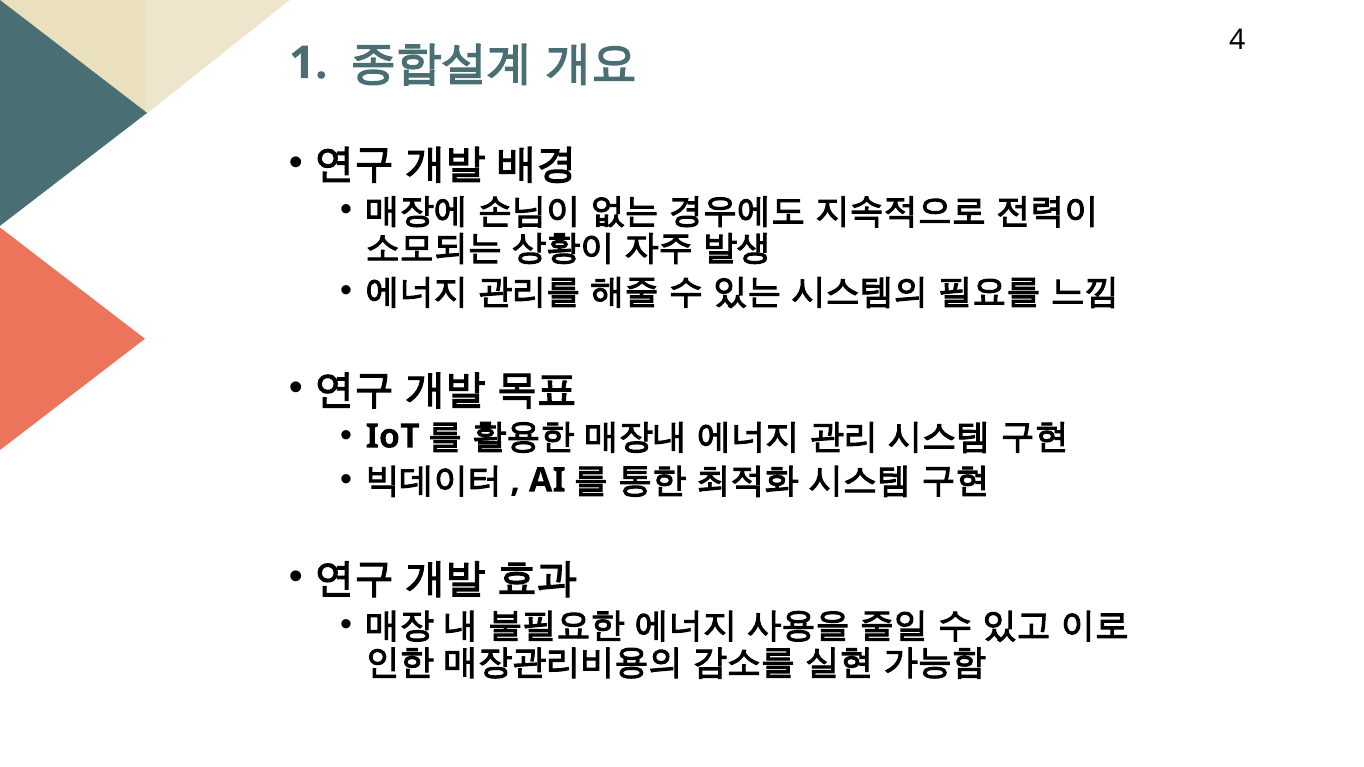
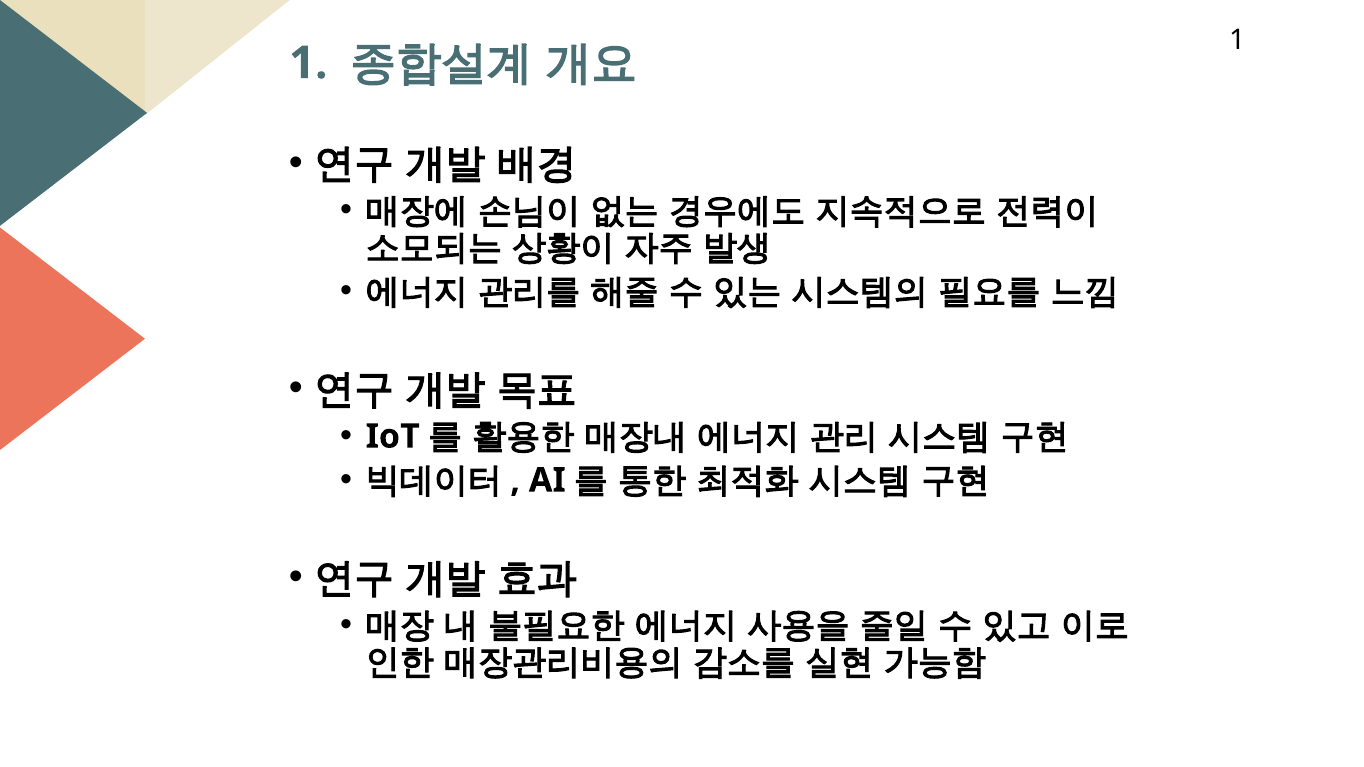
4 at (1237, 40): 4 -> 1
